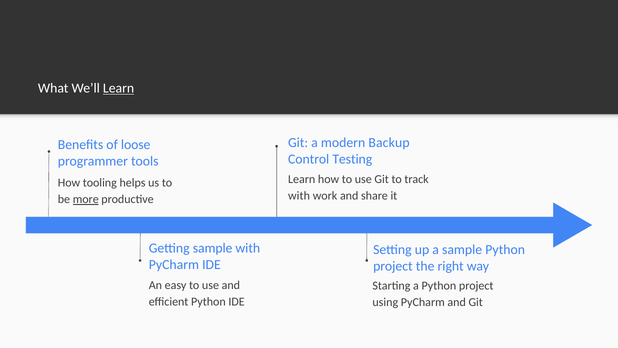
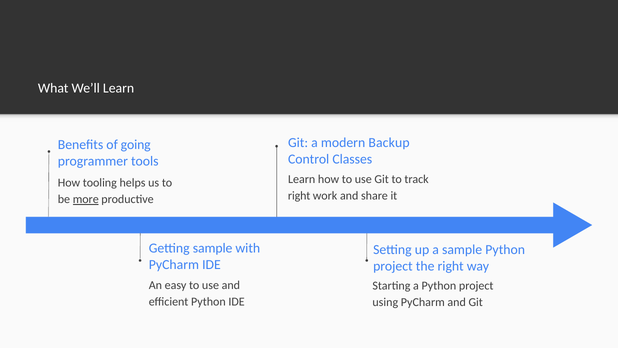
Learn at (119, 88) underline: present -> none
loose: loose -> going
Testing: Testing -> Classes
with at (299, 196): with -> right
